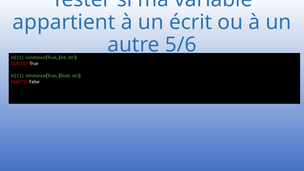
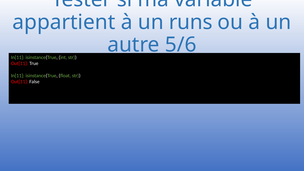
écrit: écrit -> runs
